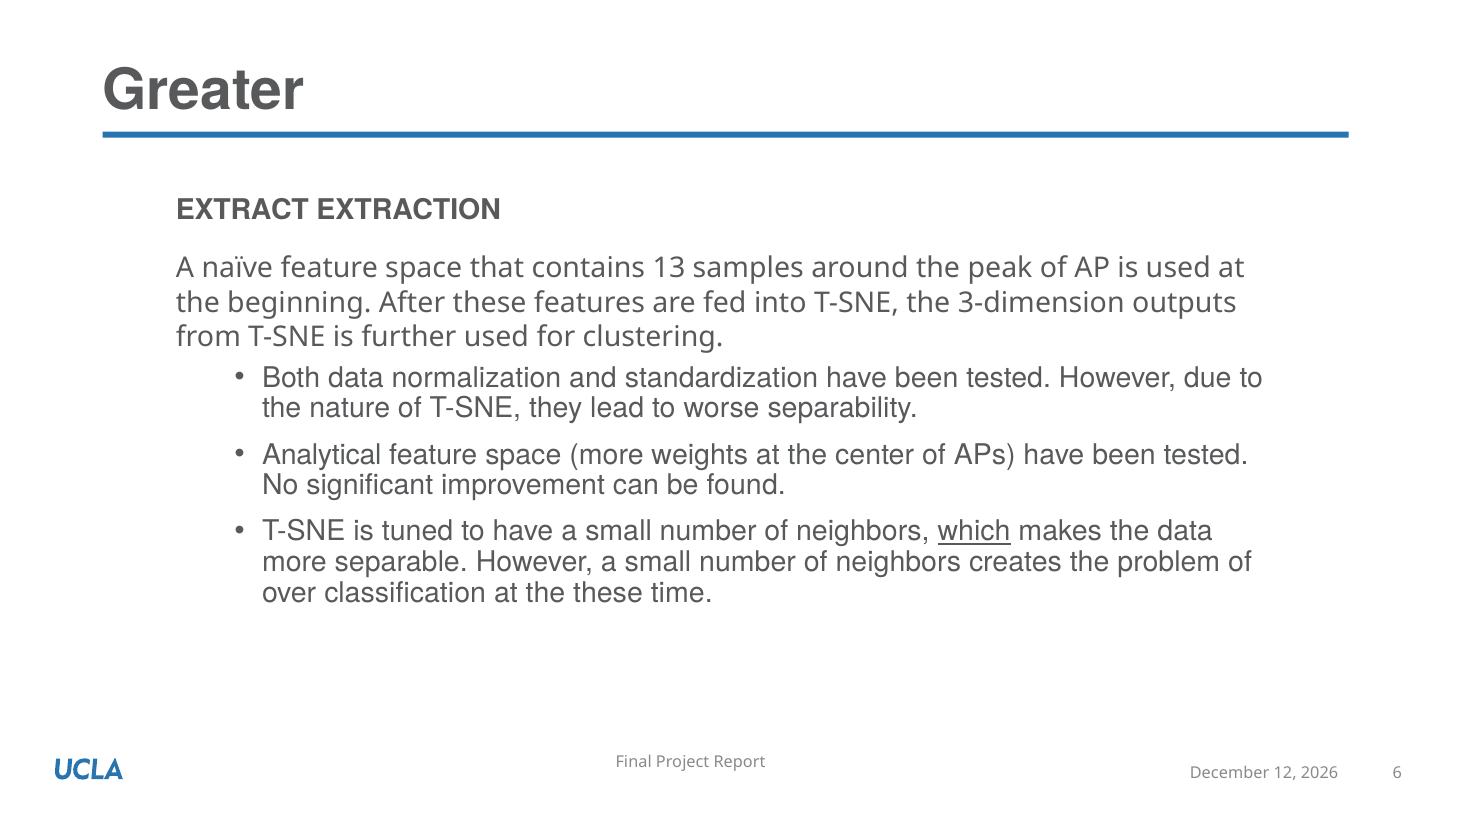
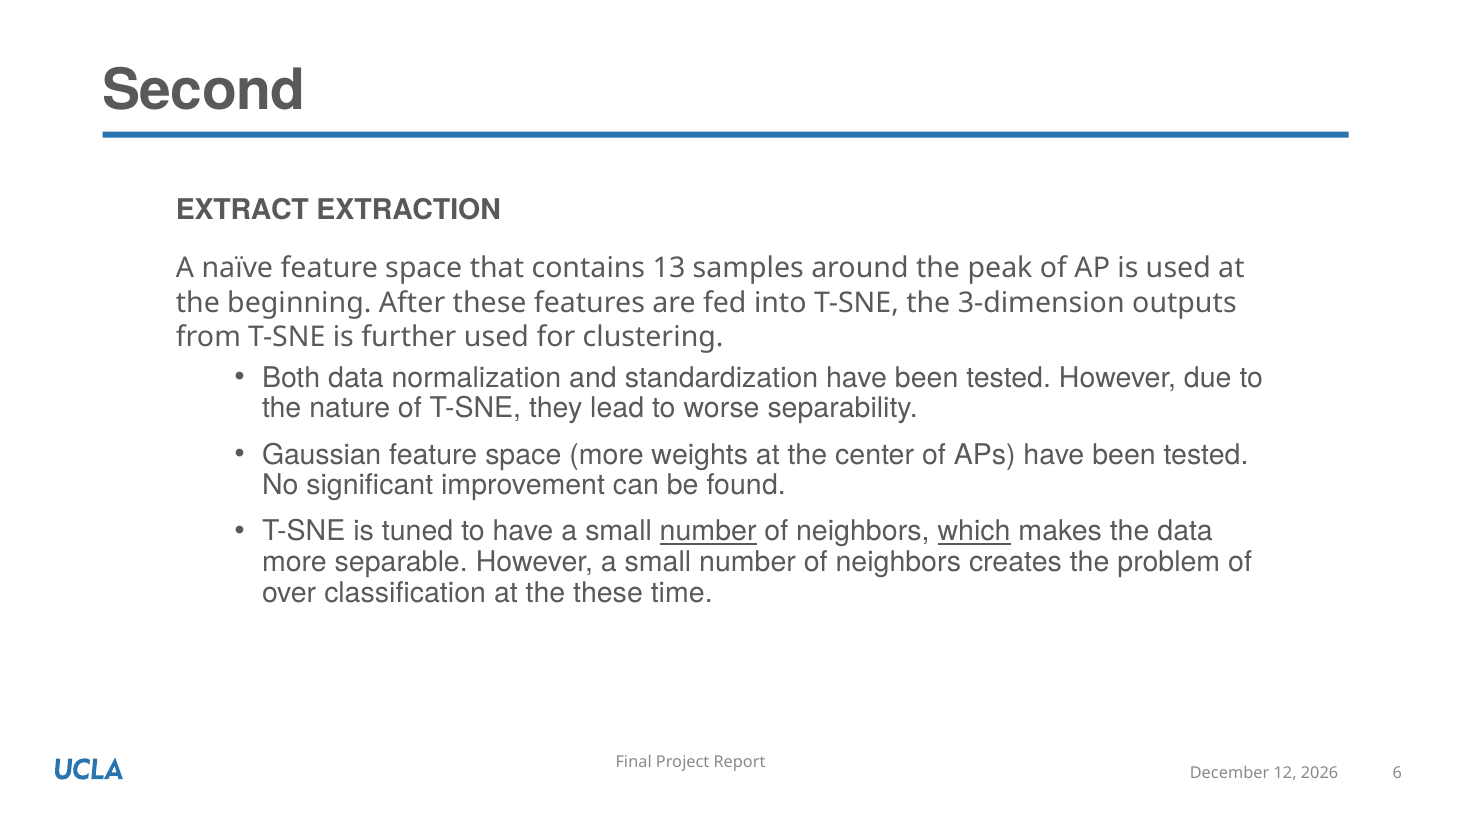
Greater: Greater -> Second
Analytical: Analytical -> Gaussian
number at (708, 531) underline: none -> present
